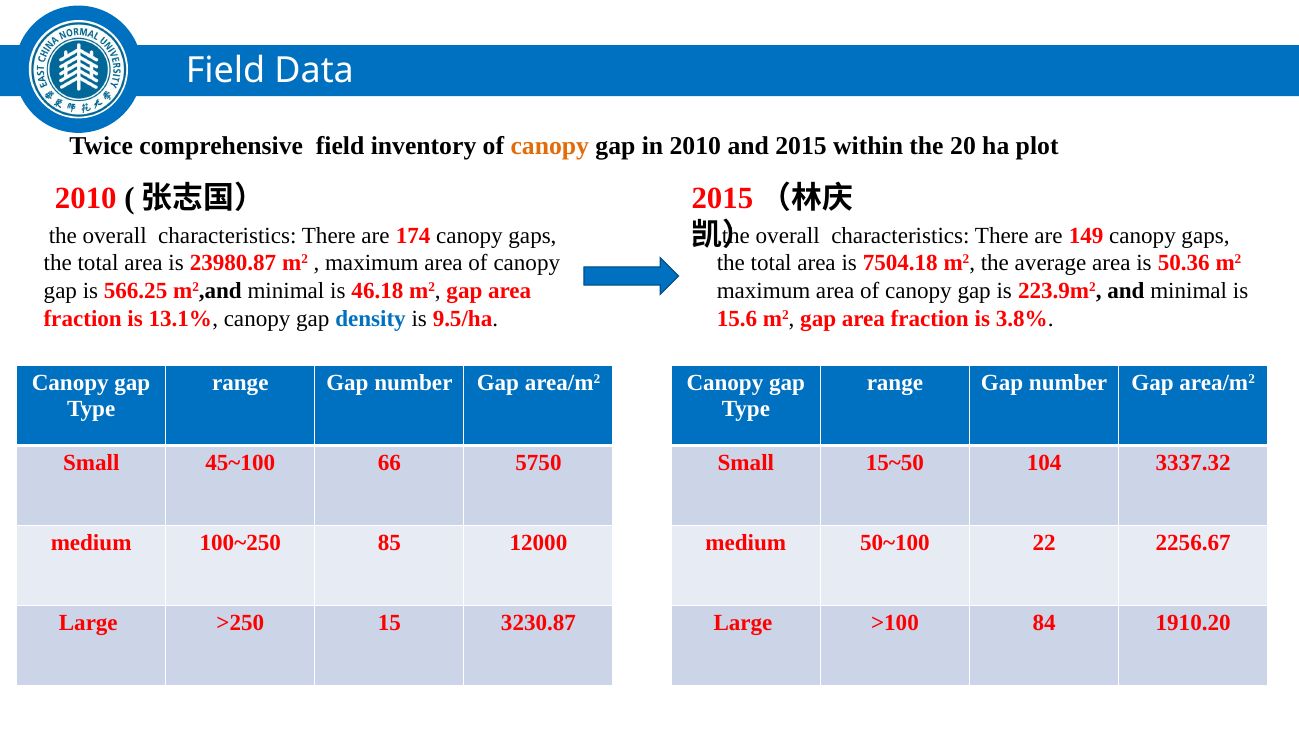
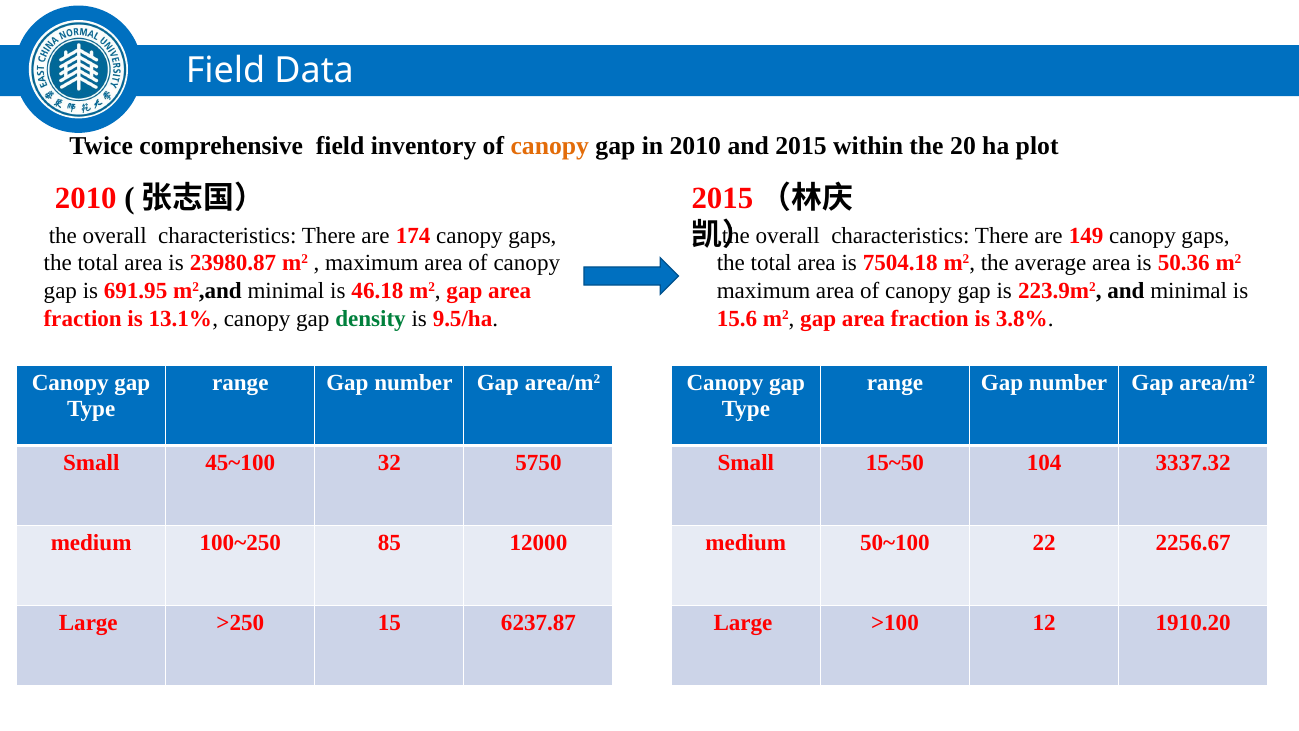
566.25: 566.25 -> 691.95
density colour: blue -> green
66: 66 -> 32
3230.87: 3230.87 -> 6237.87
84: 84 -> 12
